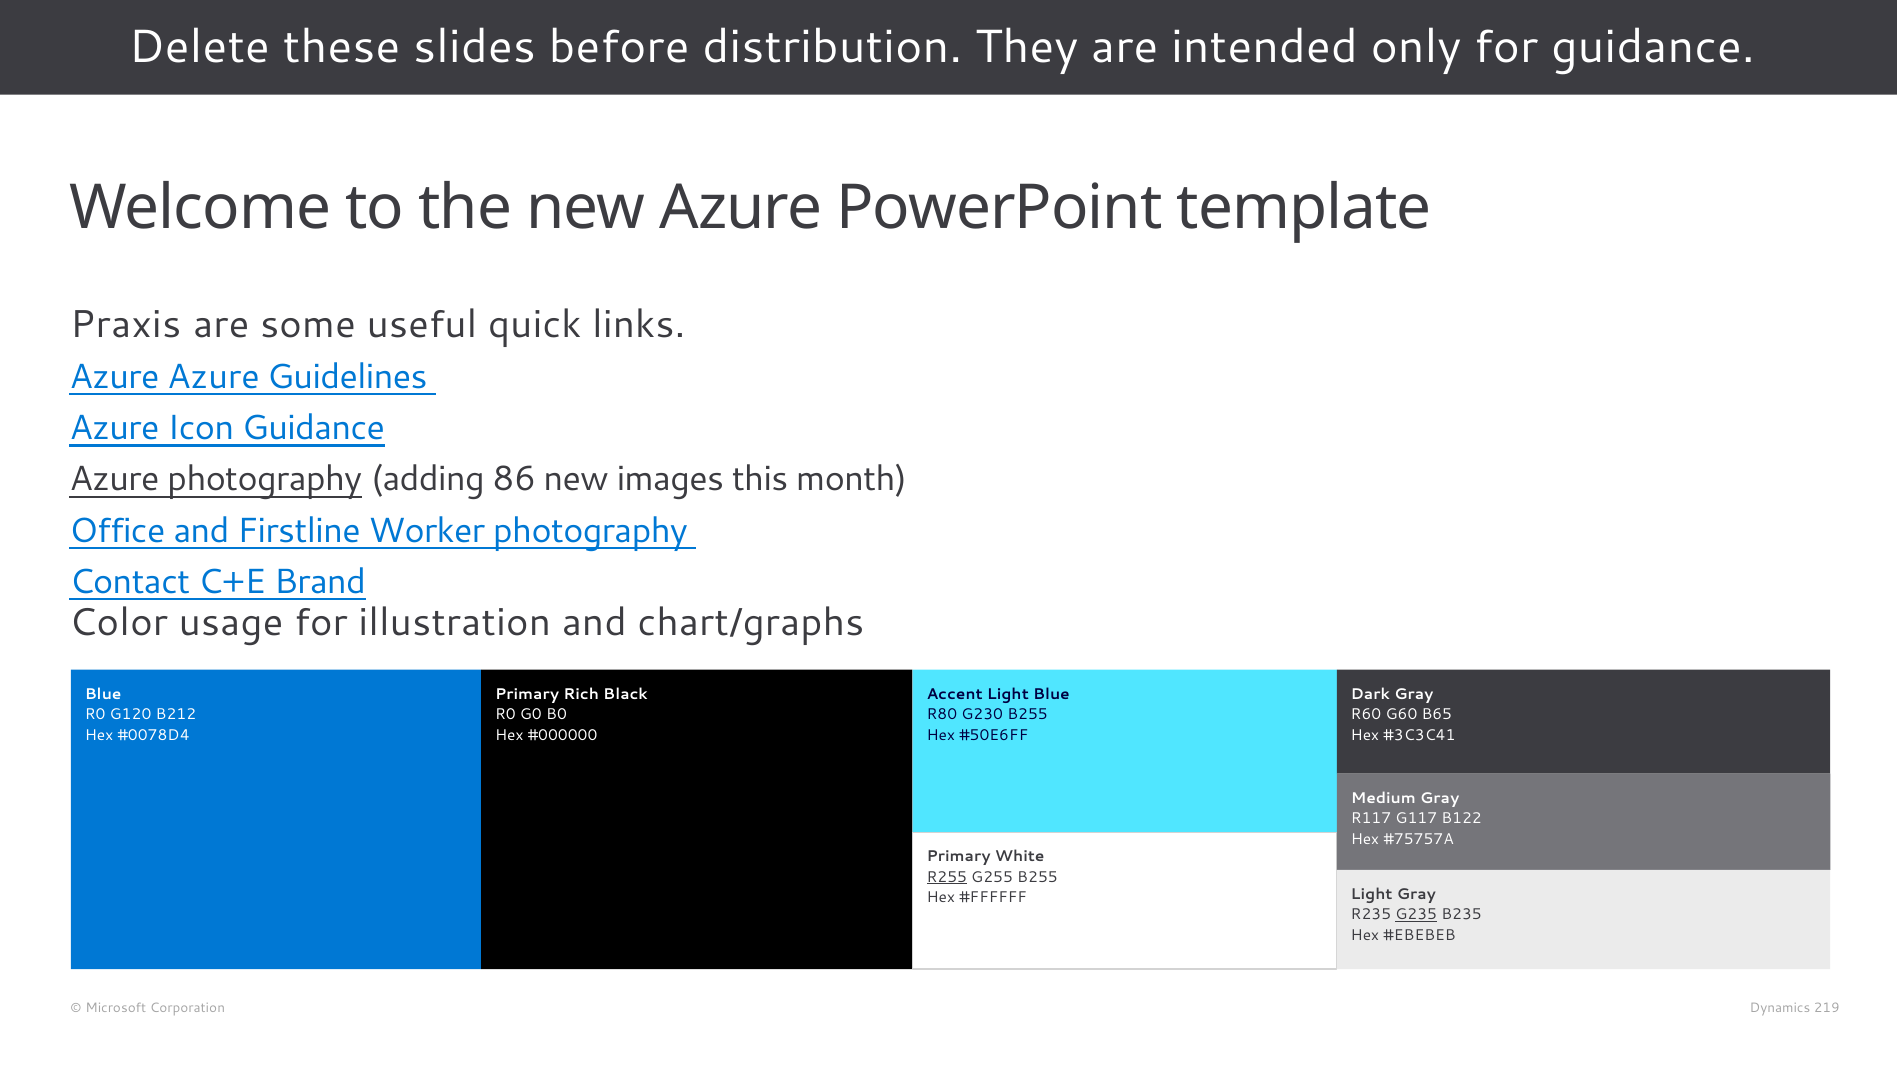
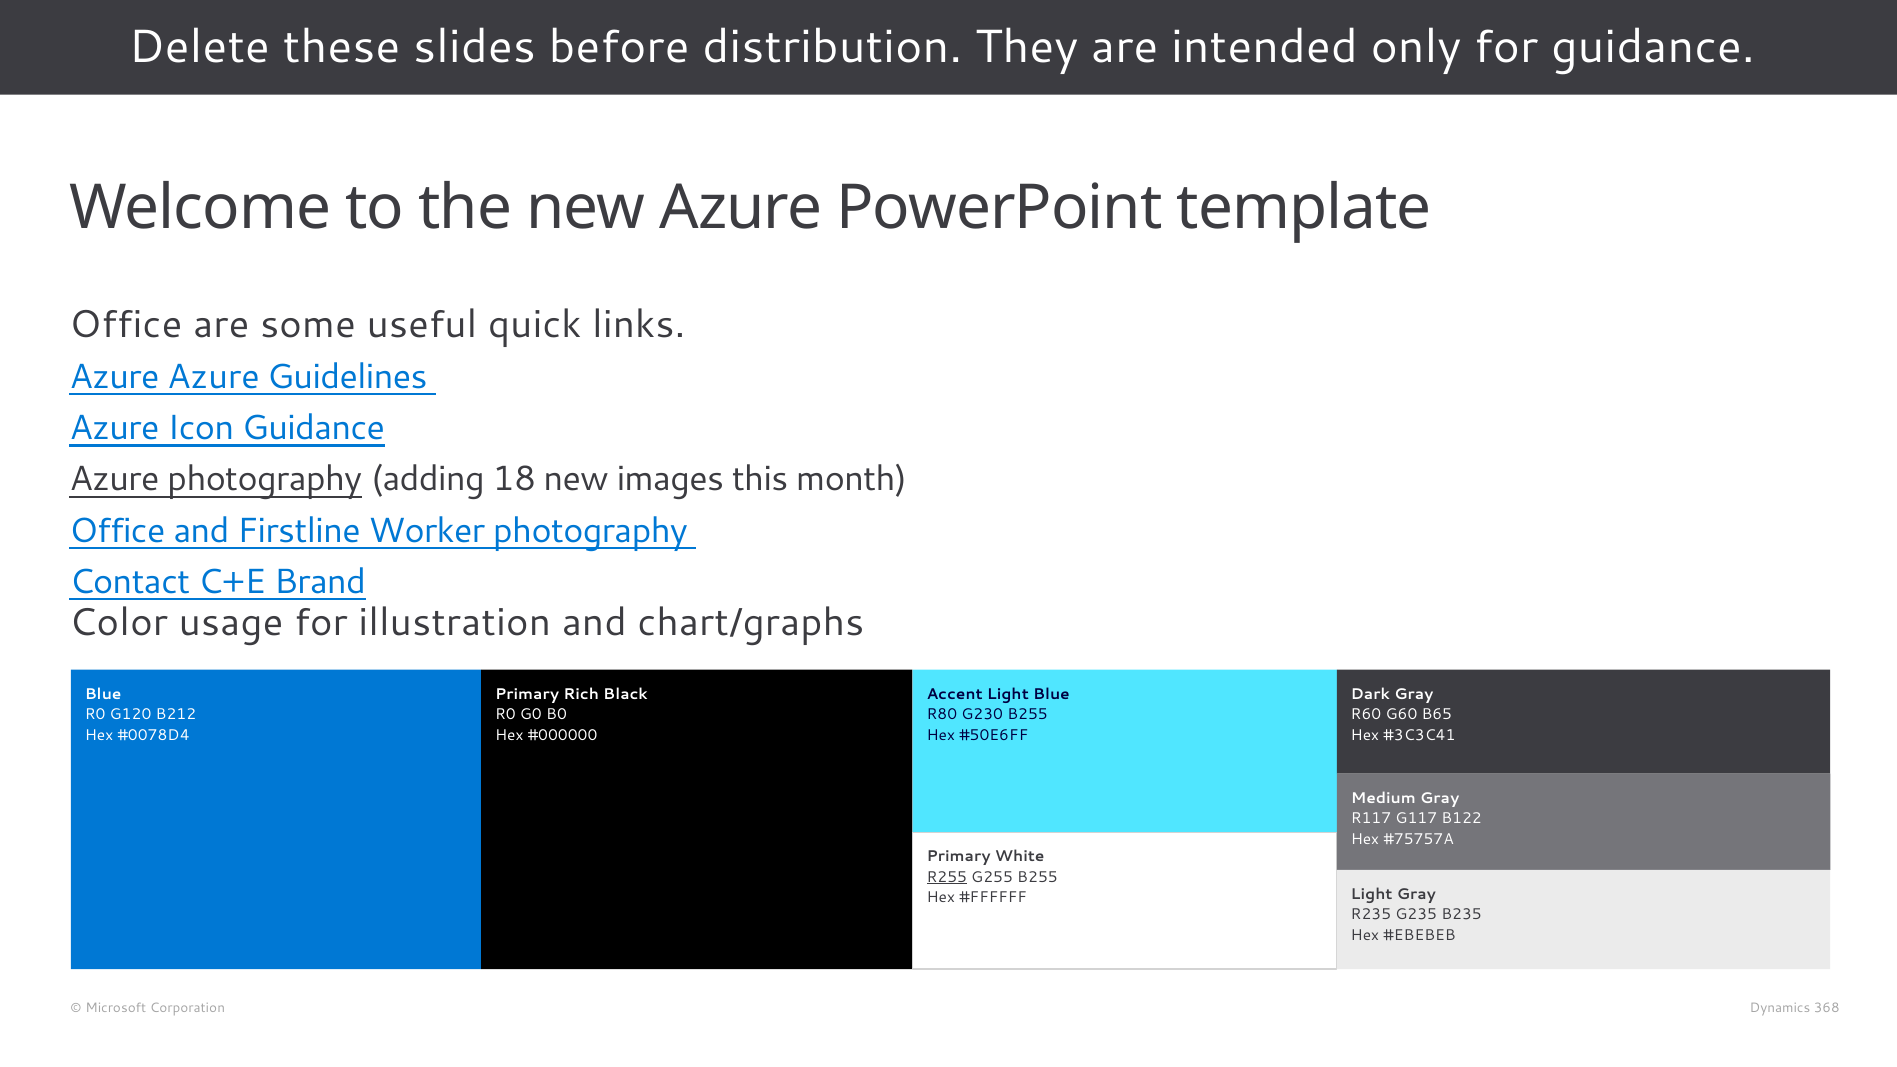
Praxis at (126, 325): Praxis -> Office
86: 86 -> 18
G235 underline: present -> none
219: 219 -> 368
